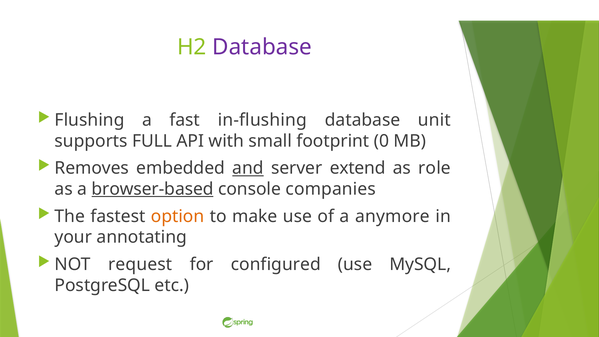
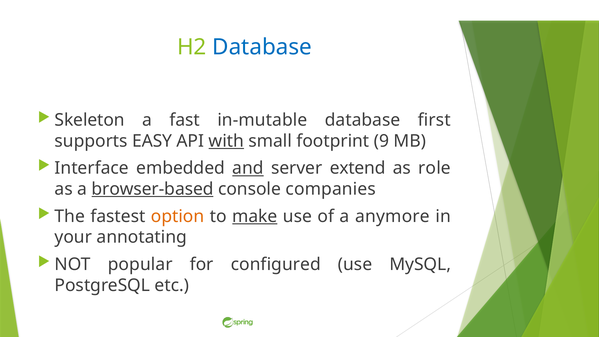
Database at (262, 47) colour: purple -> blue
Flushing: Flushing -> Skeleton
in-flushing: in-flushing -> in-mutable
unit: unit -> first
FULL: FULL -> EASY
with underline: none -> present
0: 0 -> 9
Removes: Removes -> Interface
make underline: none -> present
request: request -> popular
